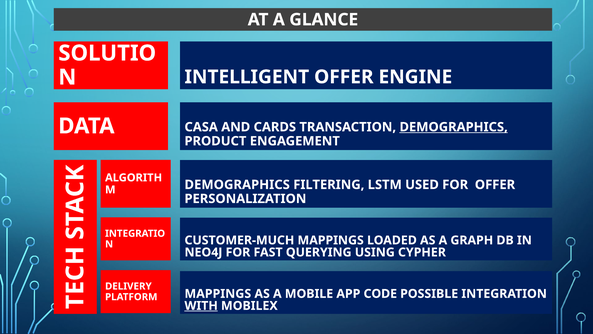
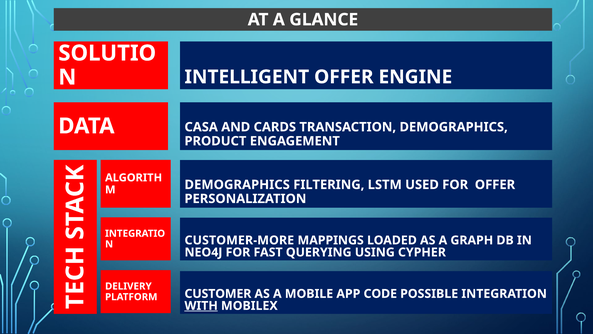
DEMOGRAPHICS at (454, 127) underline: present -> none
CUSTOMER-MUCH: CUSTOMER-MUCH -> CUSTOMER-MORE
PLATFORM MAPPINGS: MAPPINGS -> CUSTOMER
